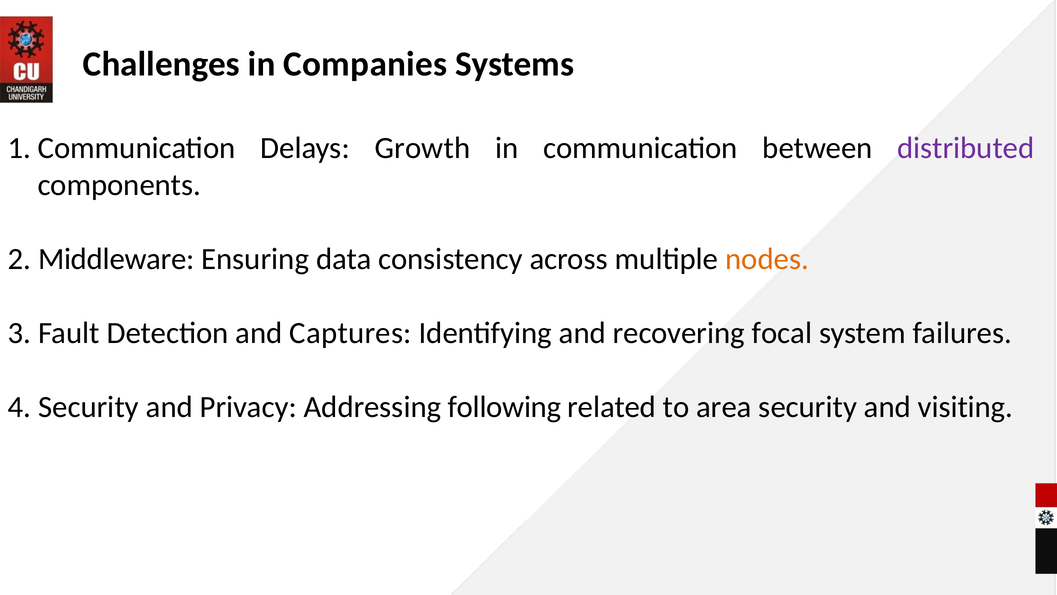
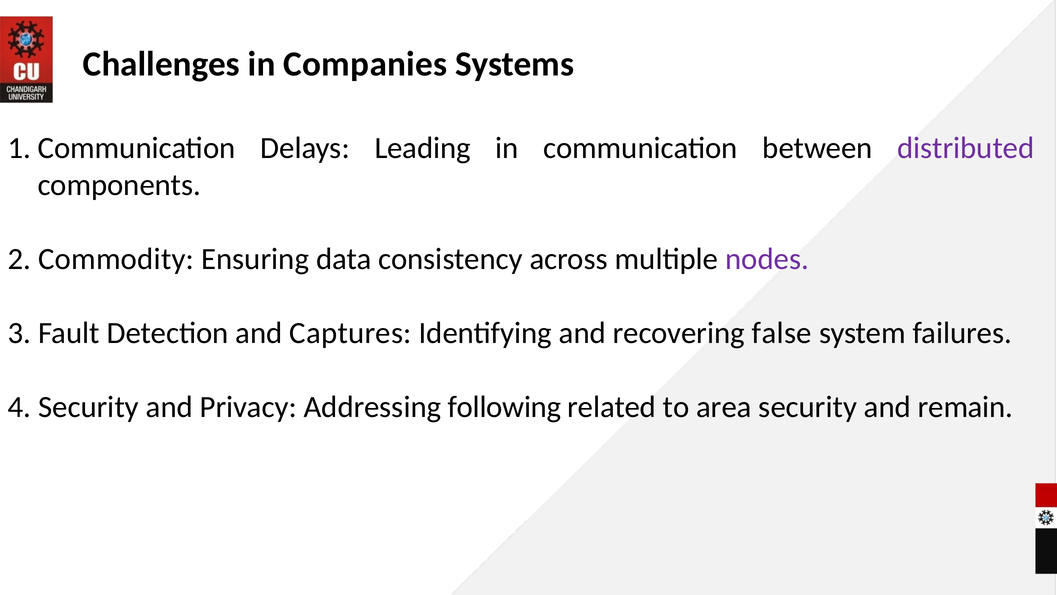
Growth: Growth -> Leading
Middleware: Middleware -> Commodity
nodes colour: orange -> purple
focal: focal -> false
visiting: visiting -> remain
